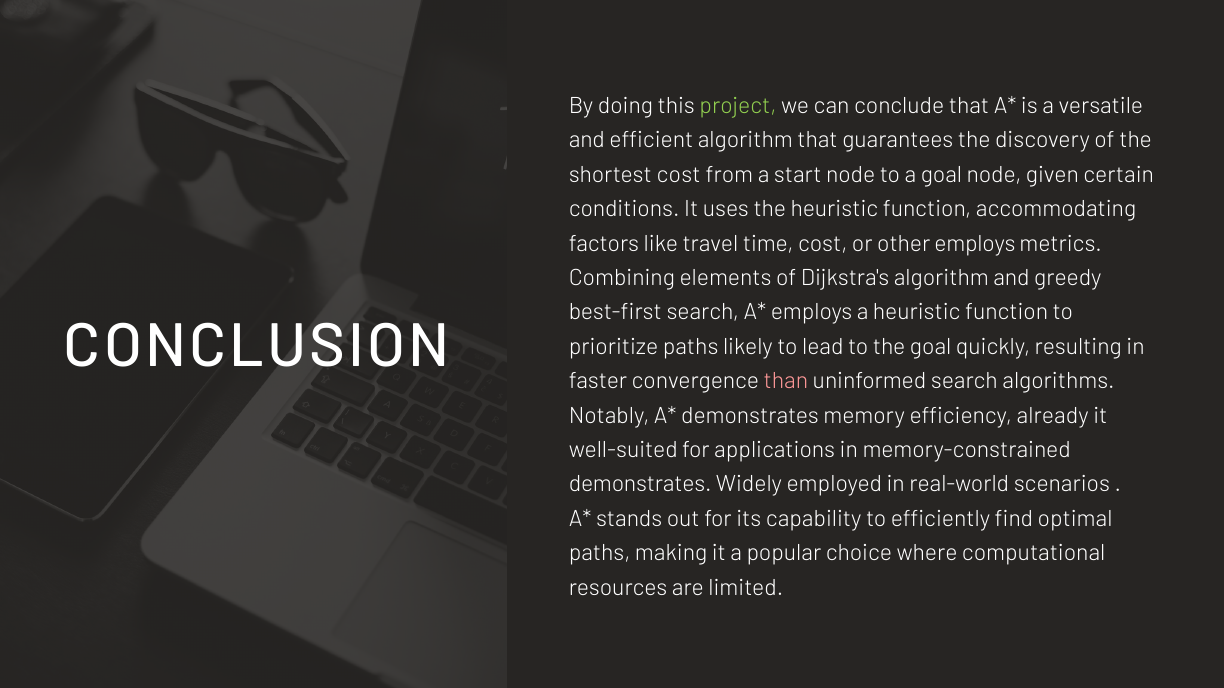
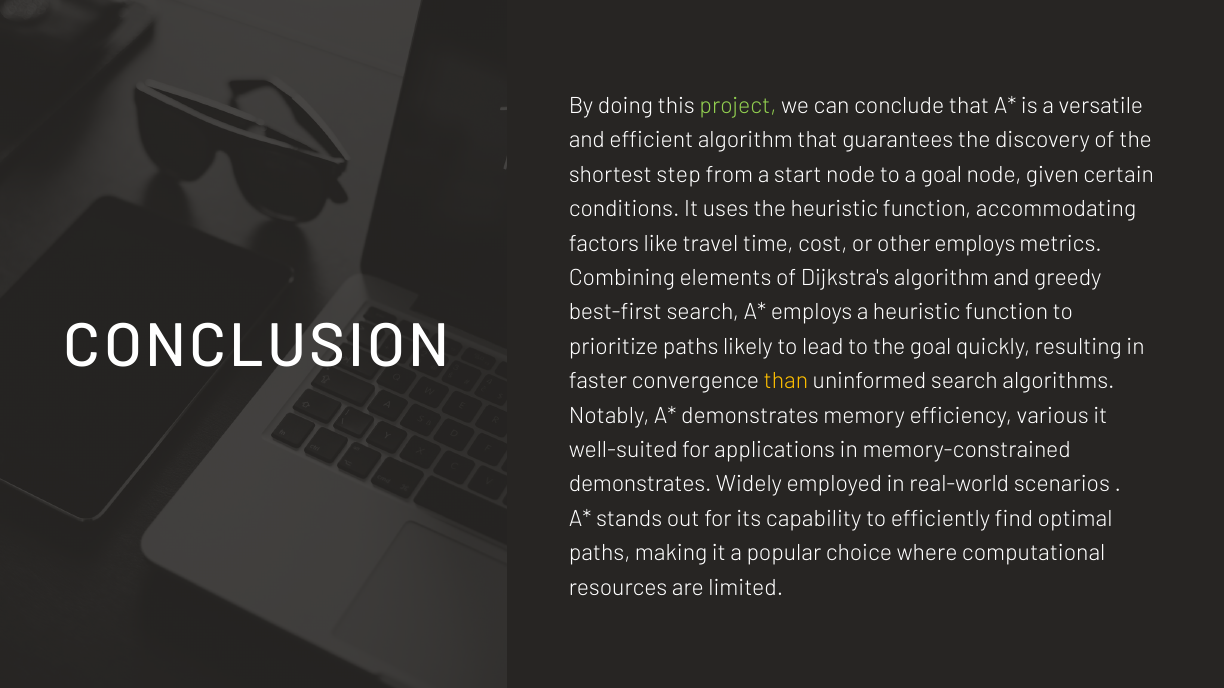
shortest cost: cost -> step
than colour: pink -> yellow
already: already -> various
